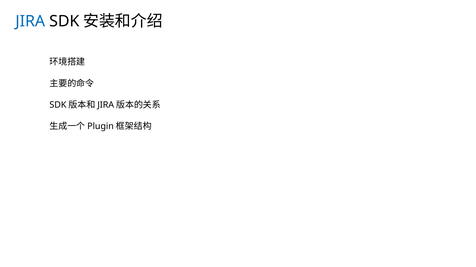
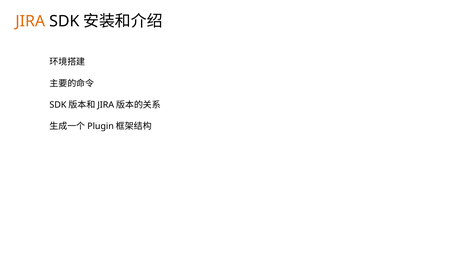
JIRA colour: blue -> orange
